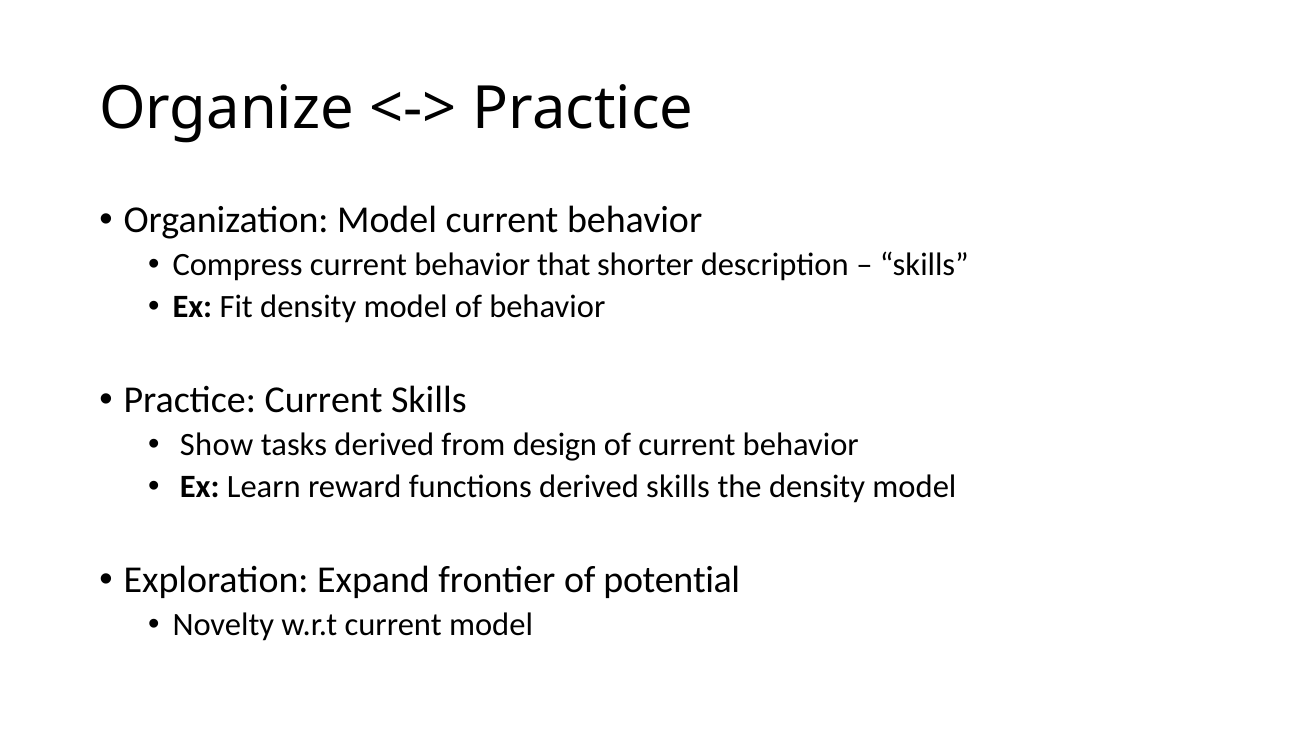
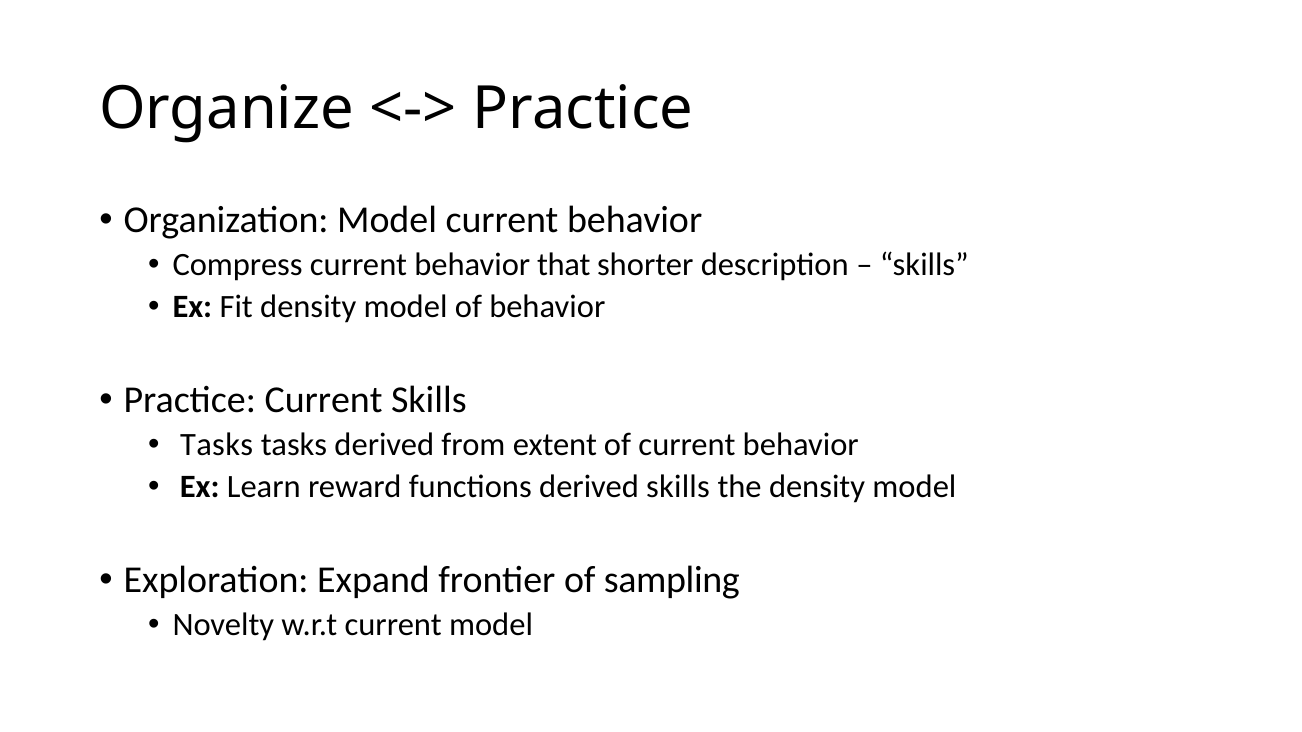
Show at (217, 445): Show -> Tasks
design: design -> extent
potential: potential -> sampling
